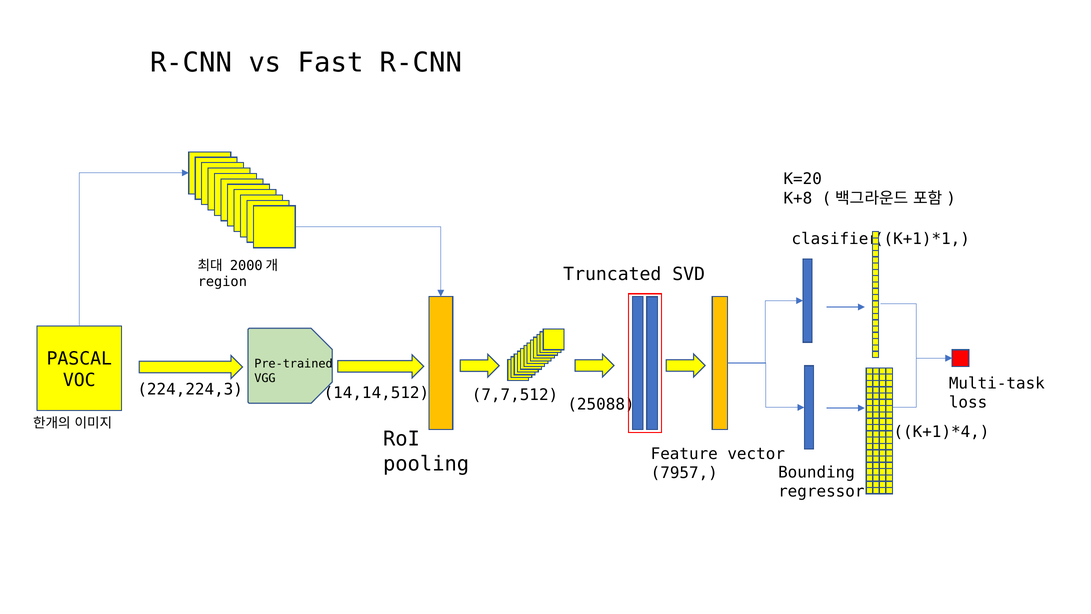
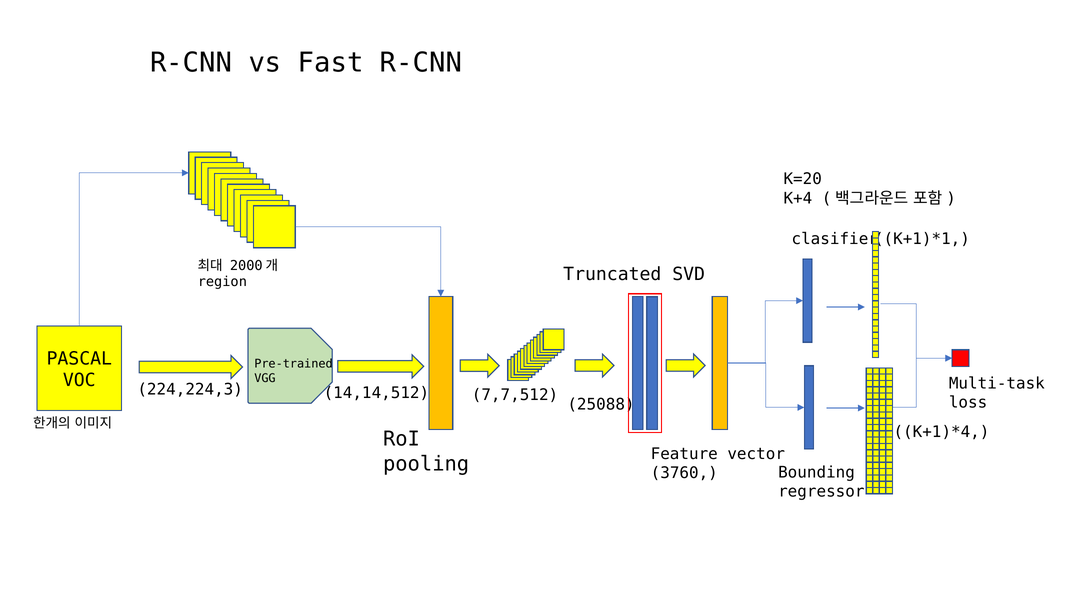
K+8: K+8 -> K+4
7957: 7957 -> 3760
